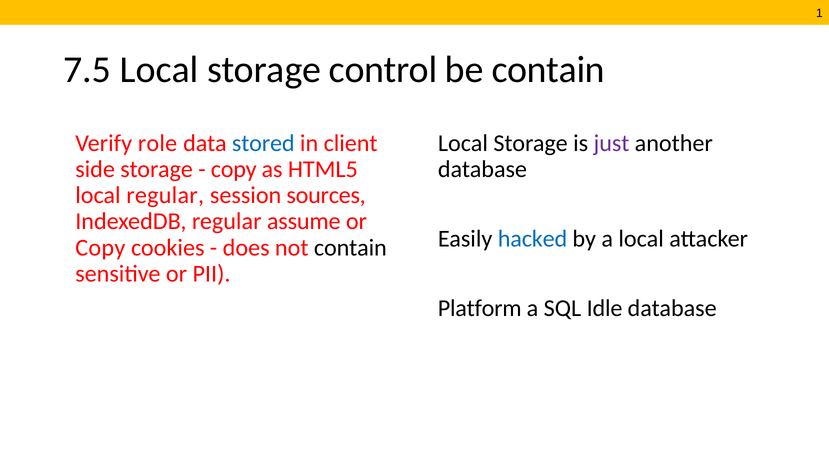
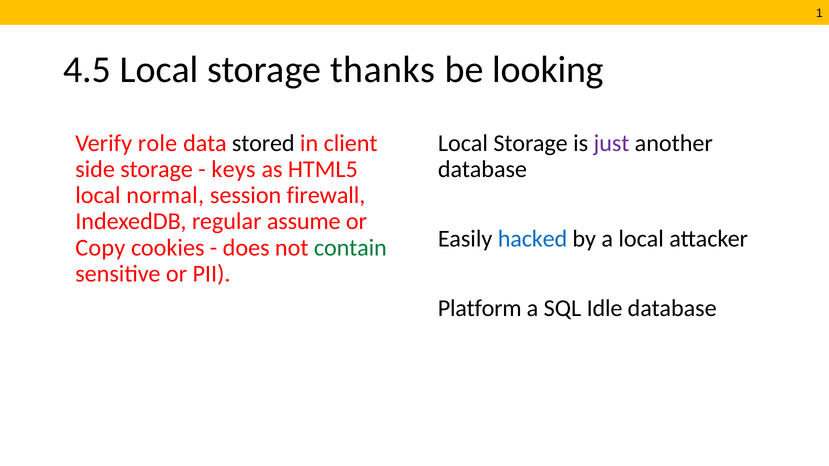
7.5: 7.5 -> 4.5
control: control -> thanks
be contain: contain -> looking
stored colour: blue -> black
copy at (234, 169): copy -> keys
local regular: regular -> normal
sources: sources -> firewall
contain at (350, 248) colour: black -> green
